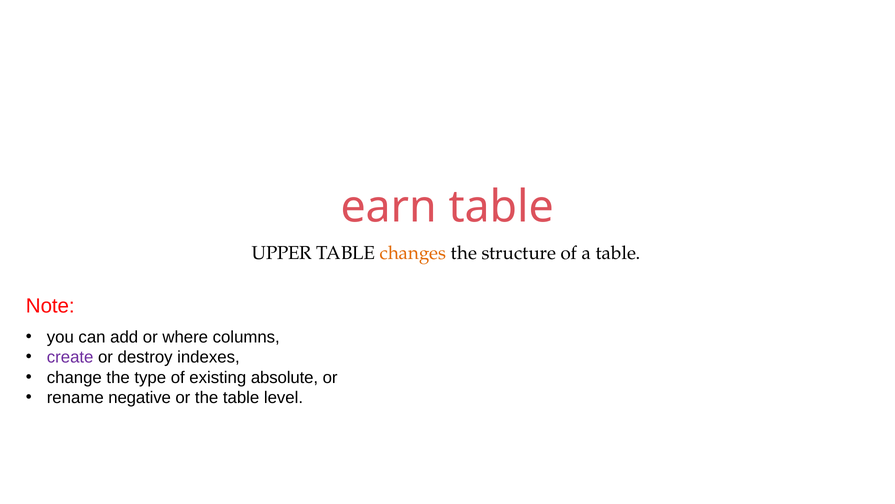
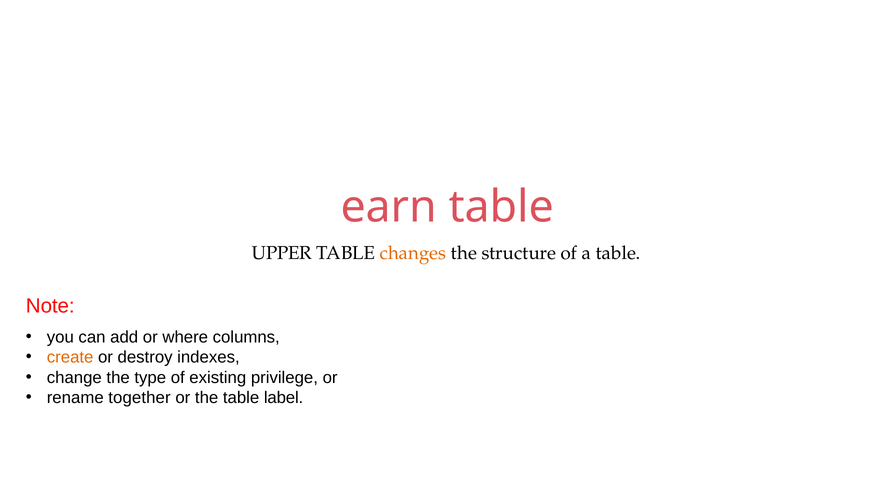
create colour: purple -> orange
absolute: absolute -> privilege
negative: negative -> together
level: level -> label
